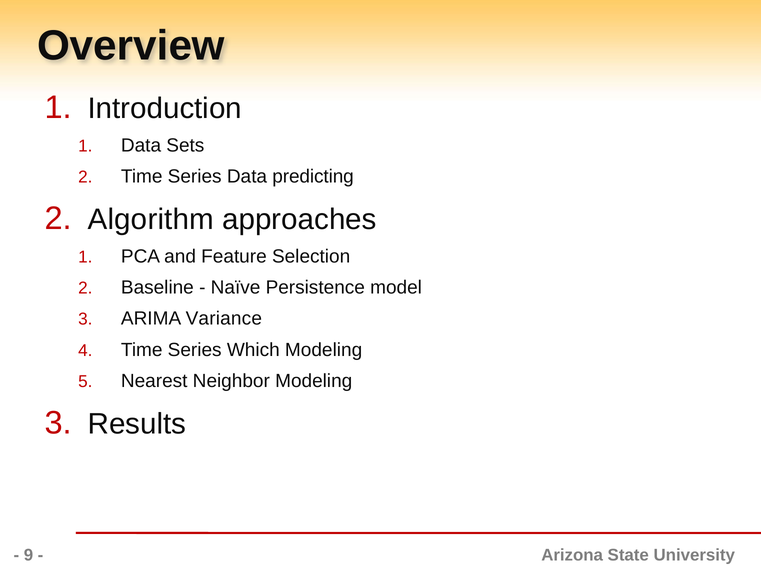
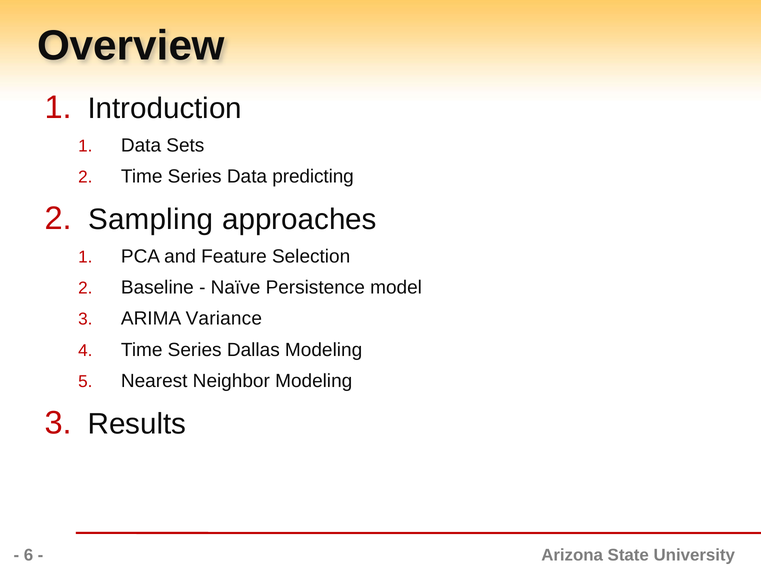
Algorithm: Algorithm -> Sampling
Which: Which -> Dallas
9: 9 -> 6
